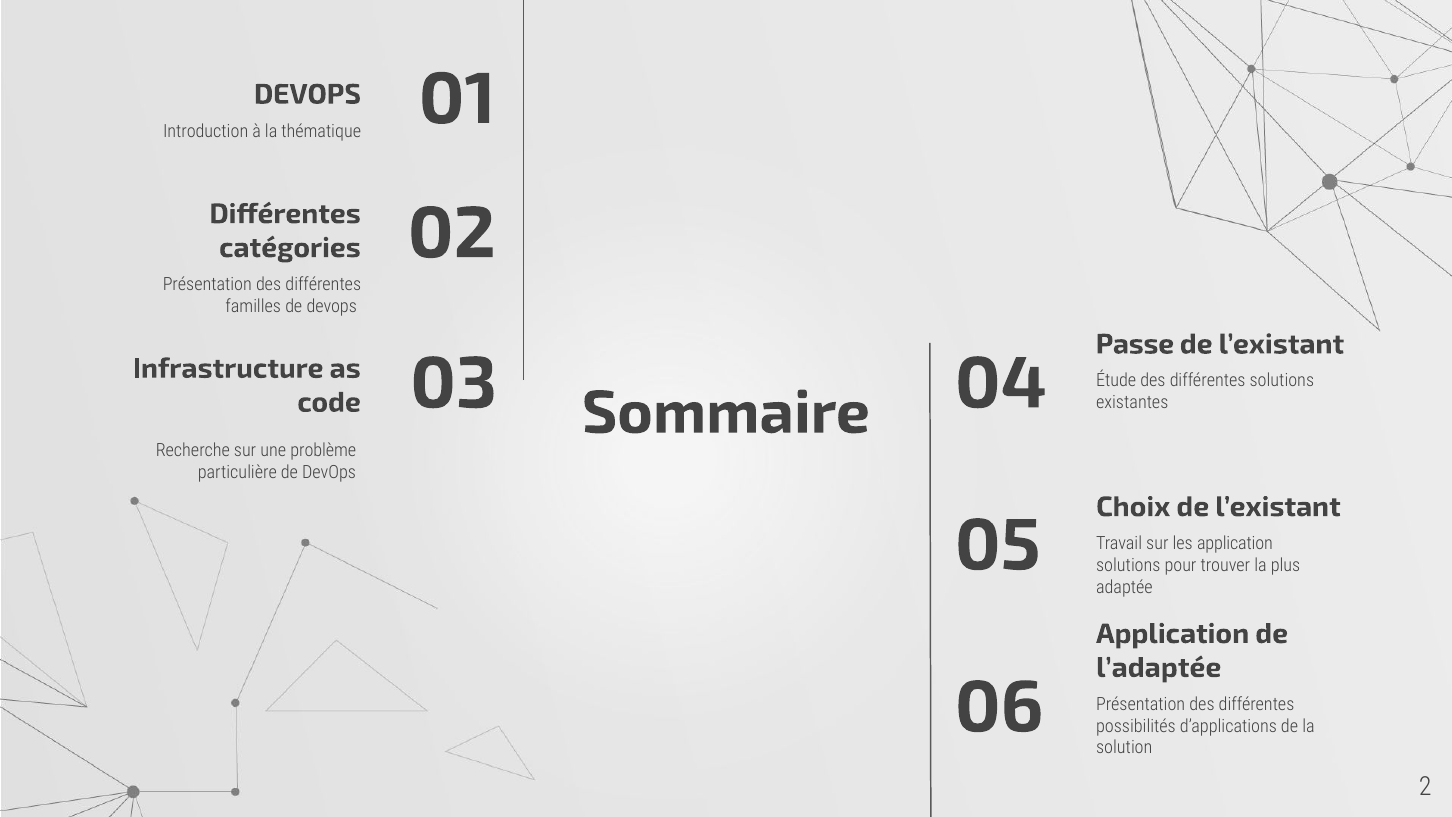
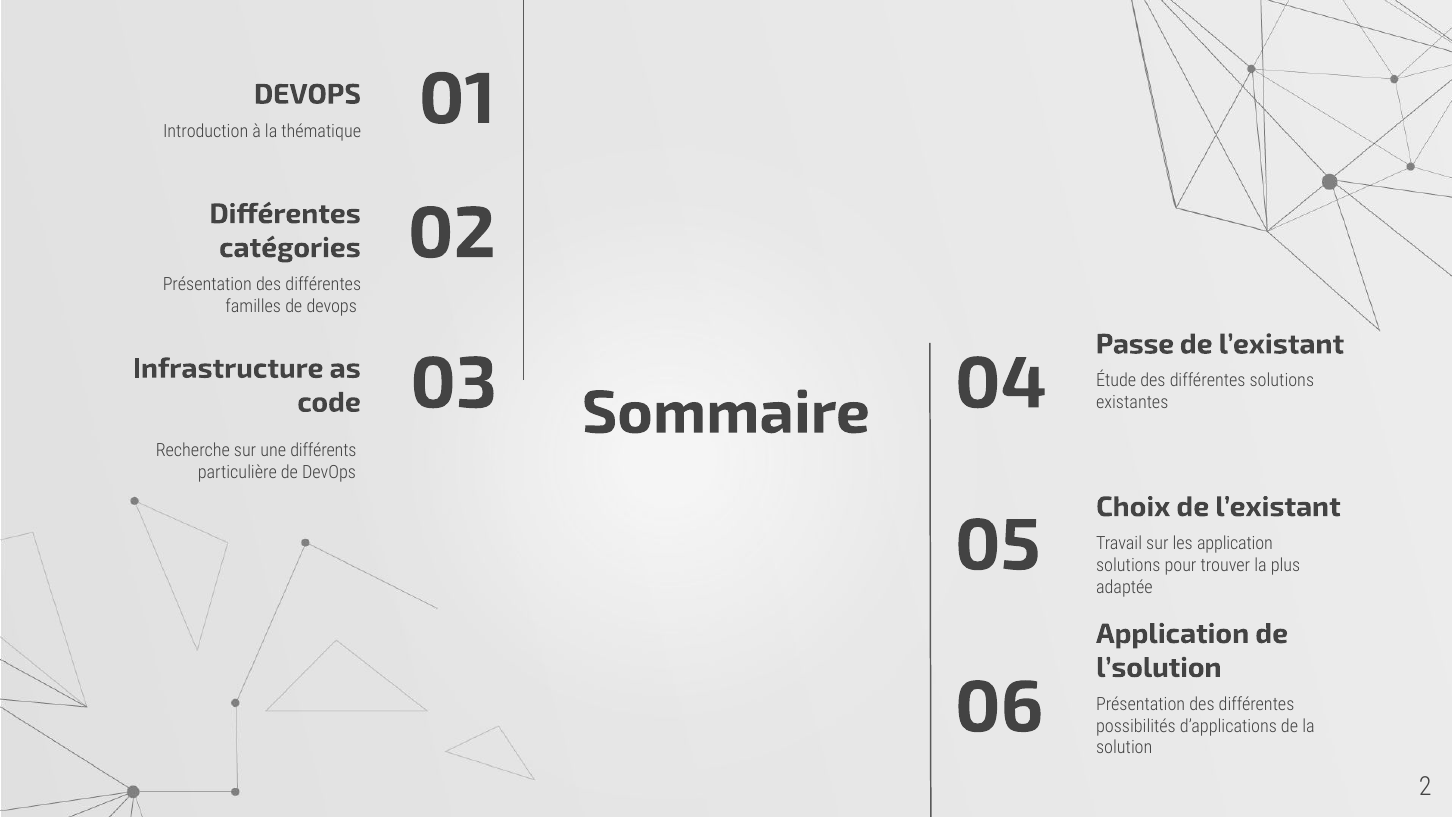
problème: problème -> différents
l’adaptée: l’adaptée -> l’solution
